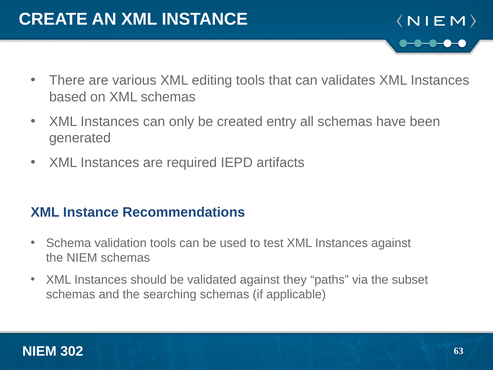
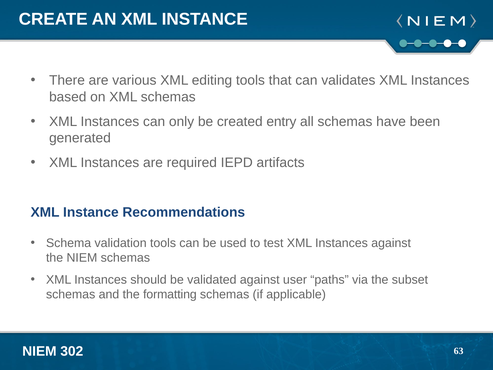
they: they -> user
searching: searching -> formatting
